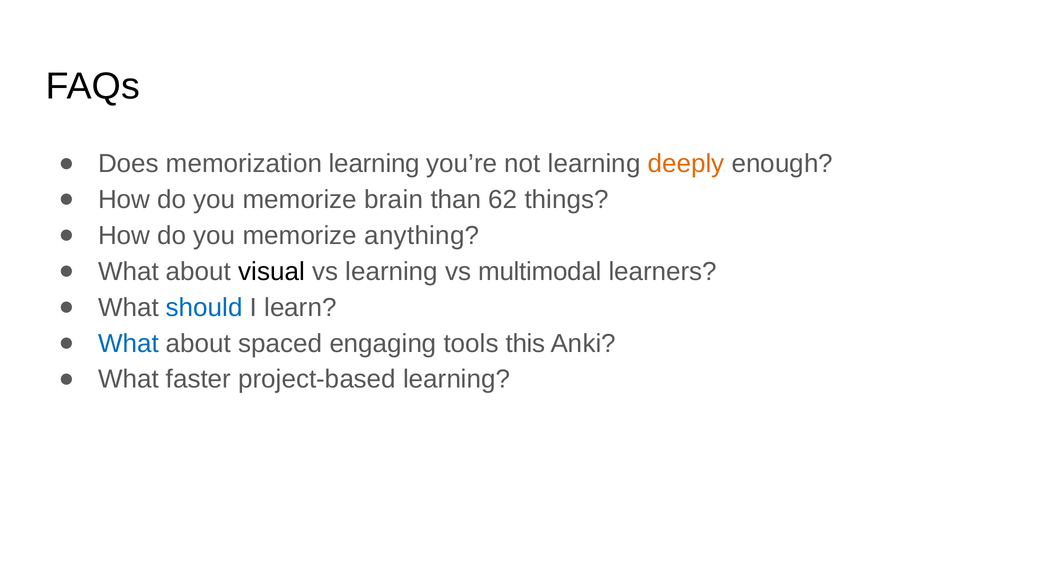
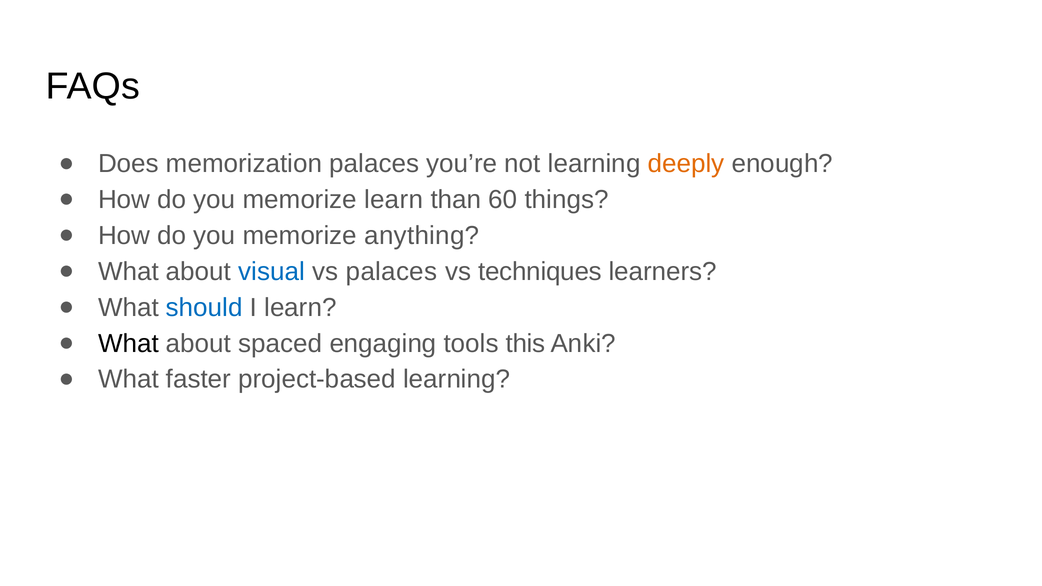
memorization learning: learning -> palaces
memorize brain: brain -> learn
62: 62 -> 60
visual colour: black -> blue
vs learning: learning -> palaces
multimodal: multimodal -> techniques
What at (128, 344) colour: blue -> black
